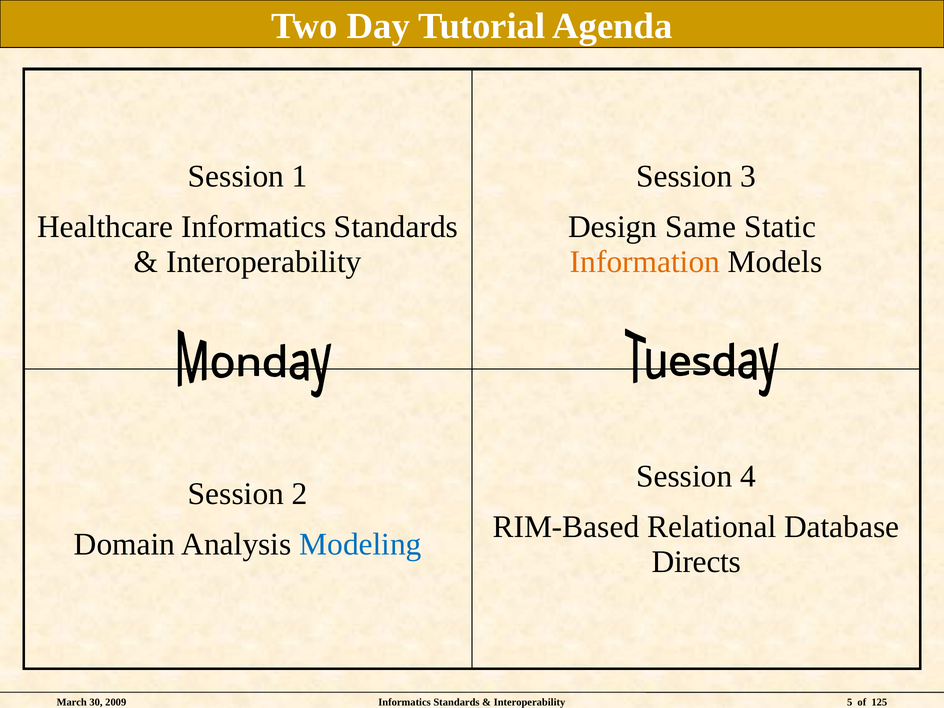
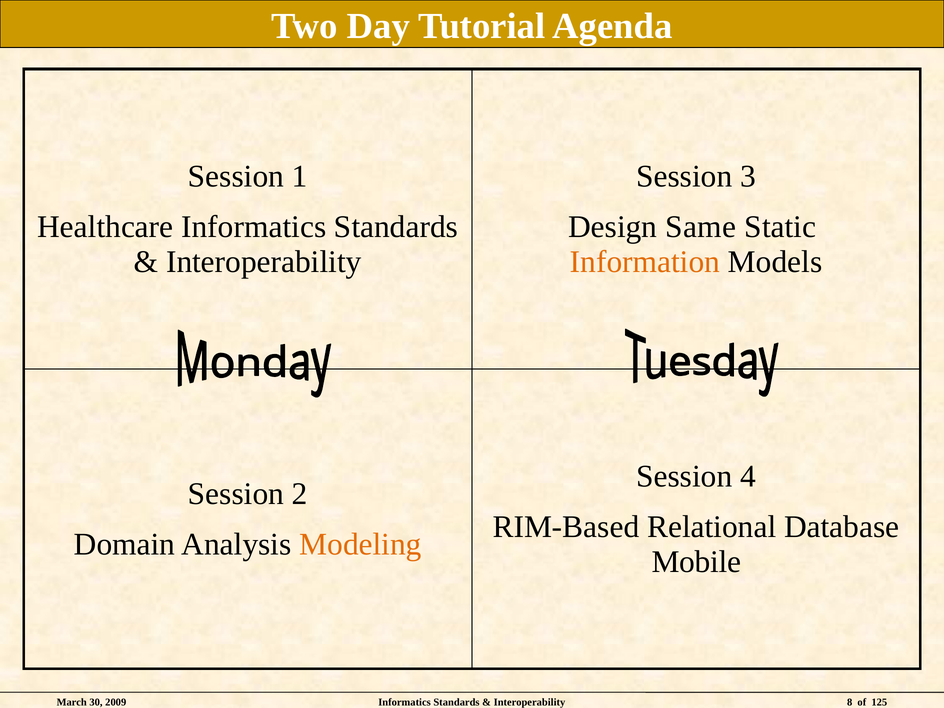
Modeling colour: blue -> orange
Directs: Directs -> Mobile
5: 5 -> 8
